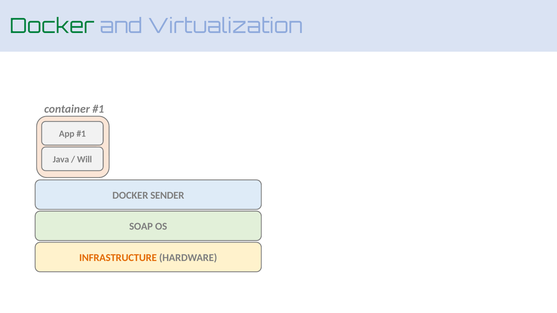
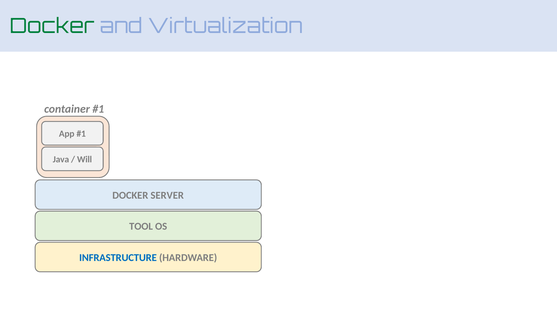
SENDER: SENDER -> SERVER
SOAP: SOAP -> TOOL
INFRASTRUCTURE colour: orange -> blue
